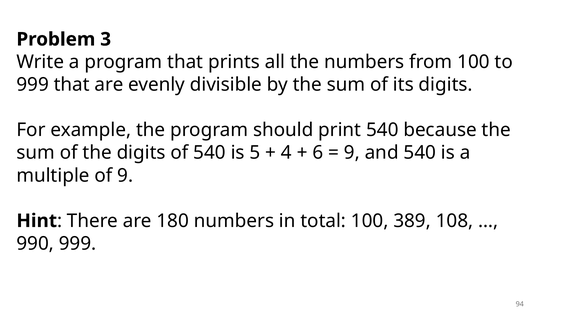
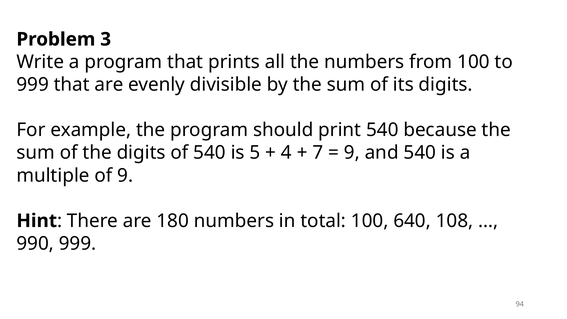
6: 6 -> 7
389: 389 -> 640
